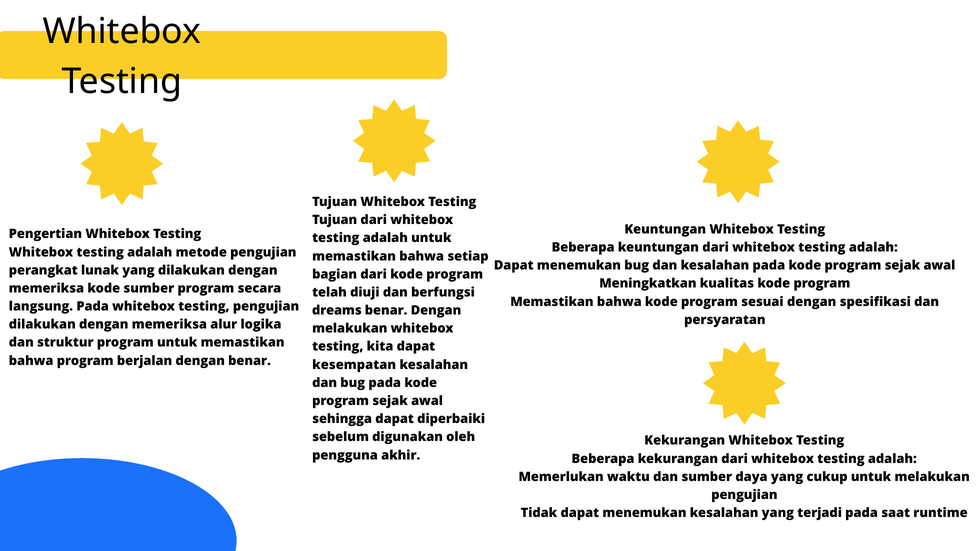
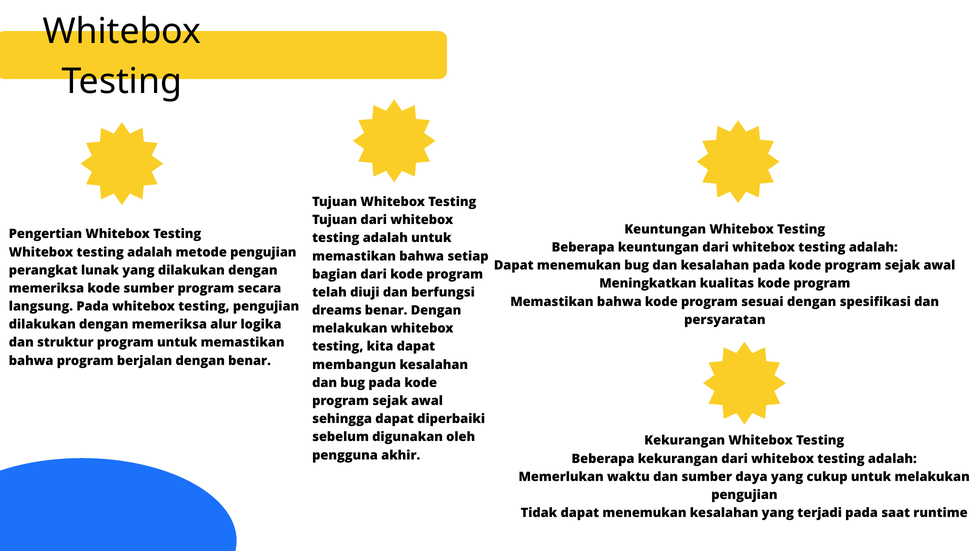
kesempatan: kesempatan -> membangun
